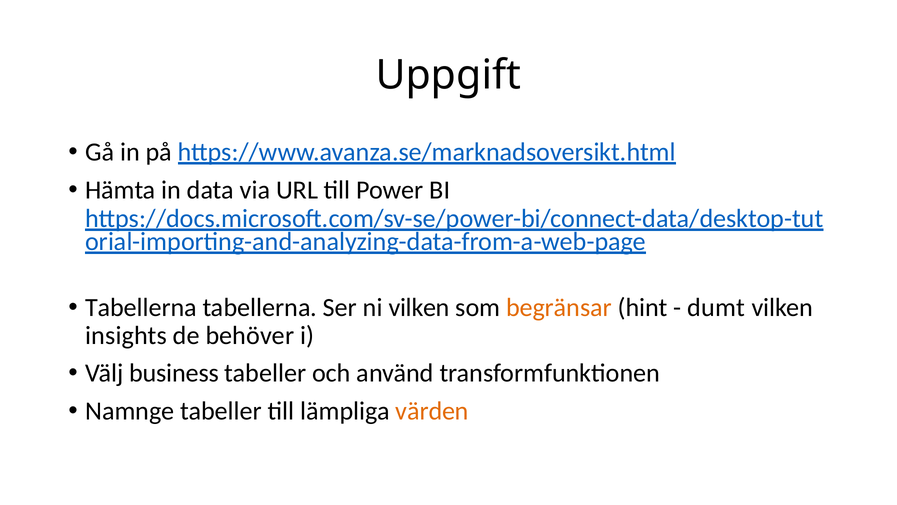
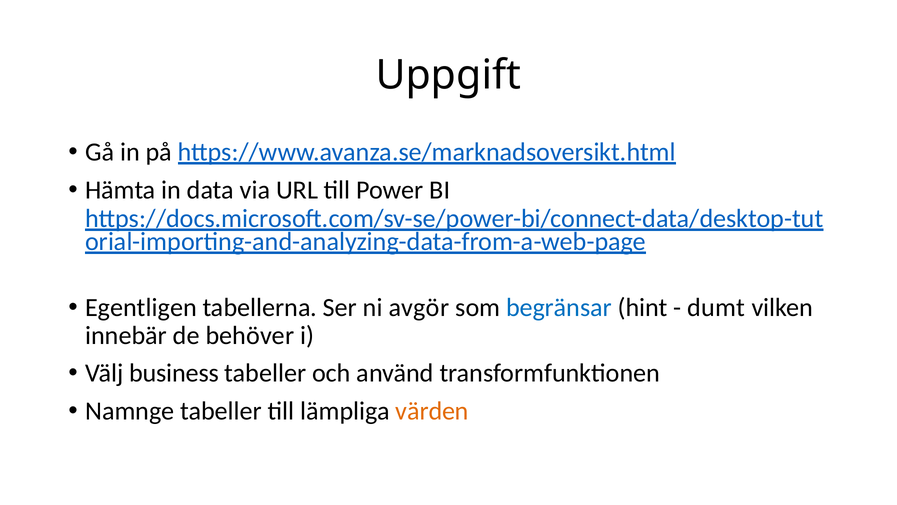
Tabellerna at (141, 307): Tabellerna -> Egentligen
ni vilken: vilken -> avgör
begränsar colour: orange -> blue
insights: insights -> innebär
